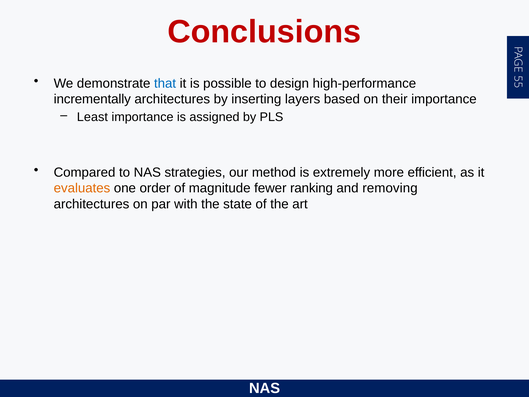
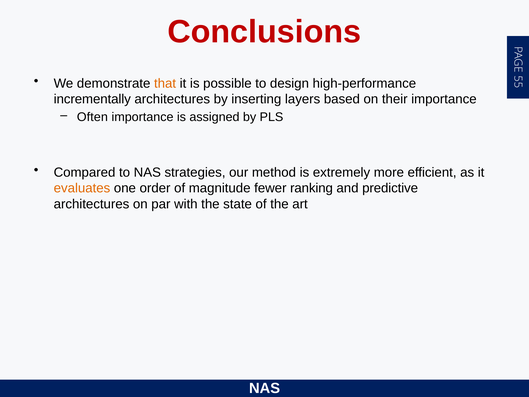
that colour: blue -> orange
Least: Least -> Often
removing: removing -> predictive
